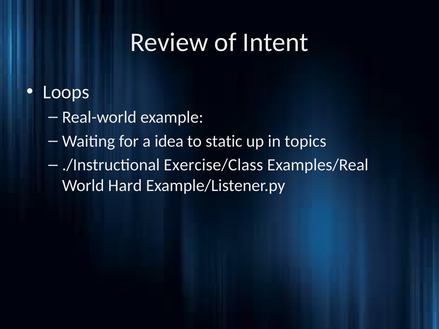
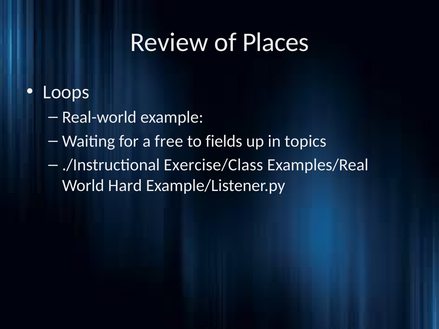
Intent: Intent -> Places
idea: idea -> free
static: static -> fields
